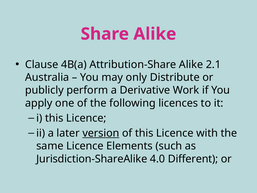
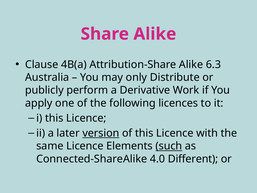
2.1: 2.1 -> 6.3
such underline: none -> present
Jurisdiction-ShareAlike: Jurisdiction-ShareAlike -> Connected-ShareAlike
